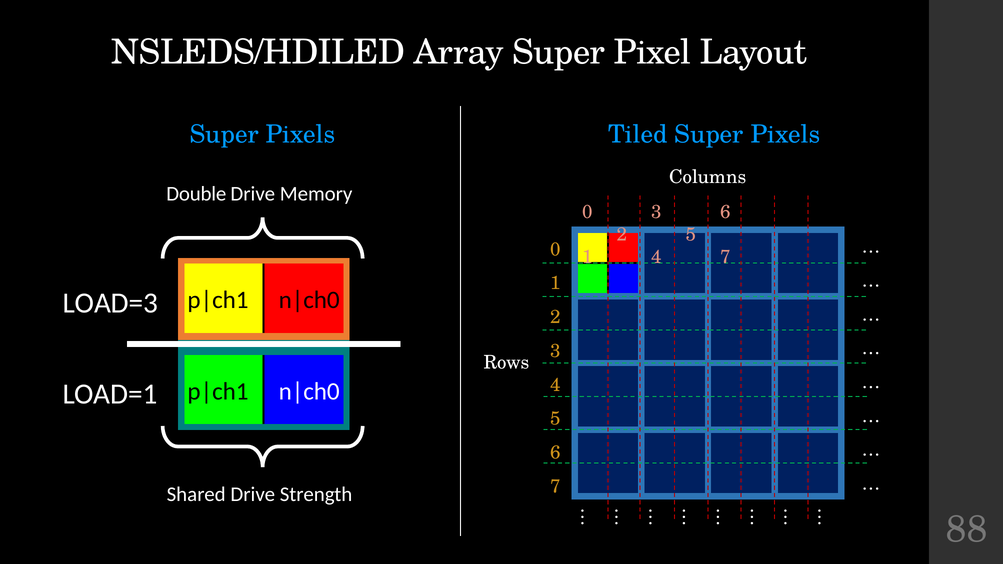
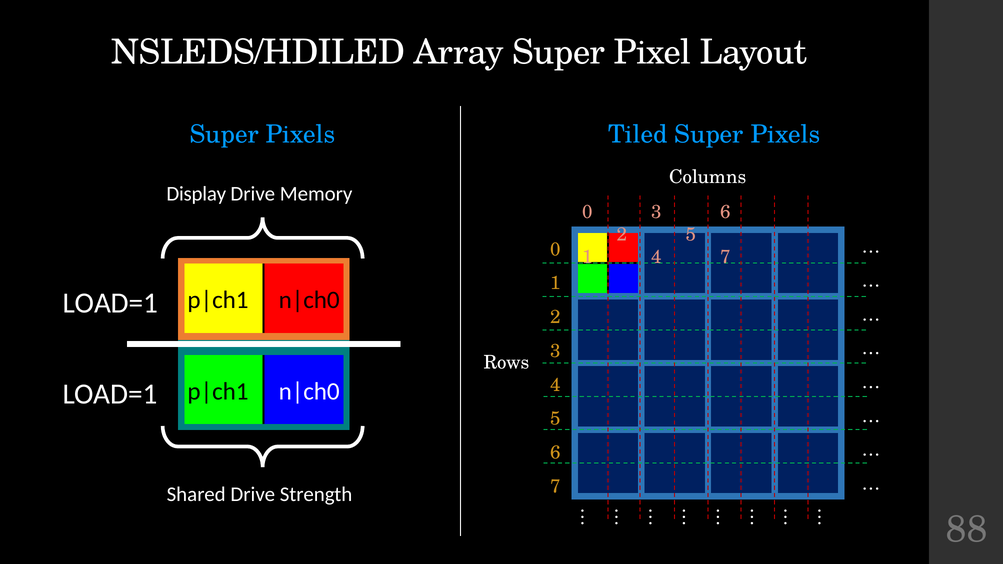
Double: Double -> Display
LOAD=3 at (110, 303): LOAD=3 -> LOAD=1
